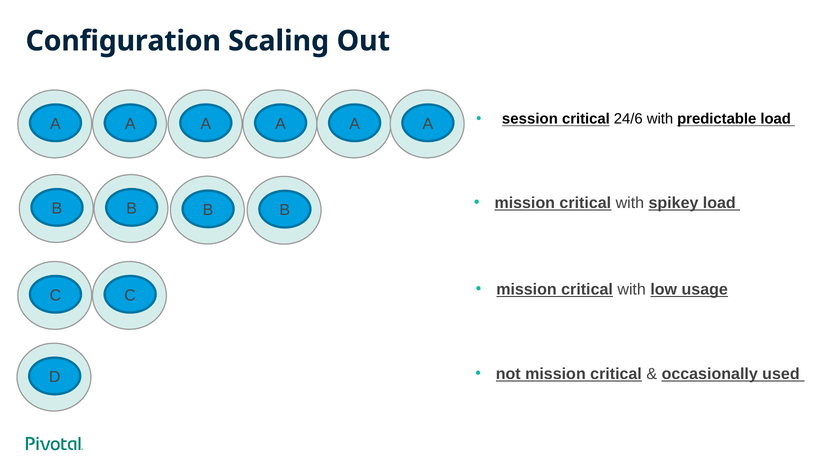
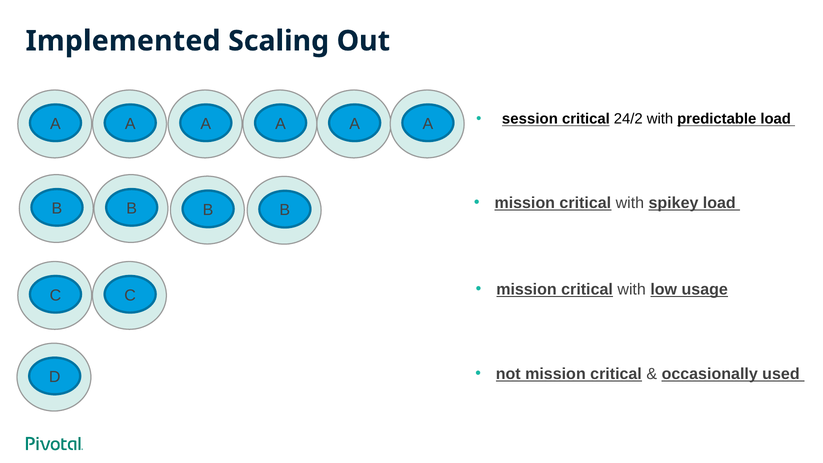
Configuration: Configuration -> Implemented
24/6: 24/6 -> 24/2
